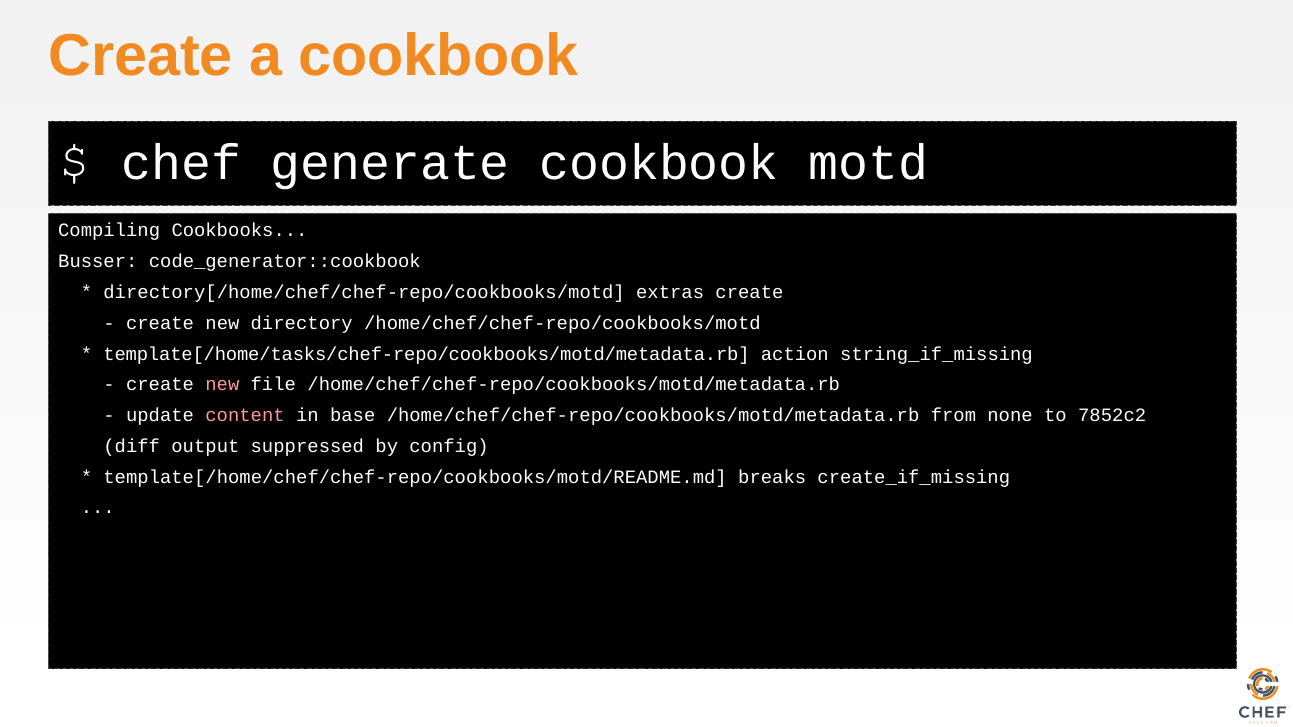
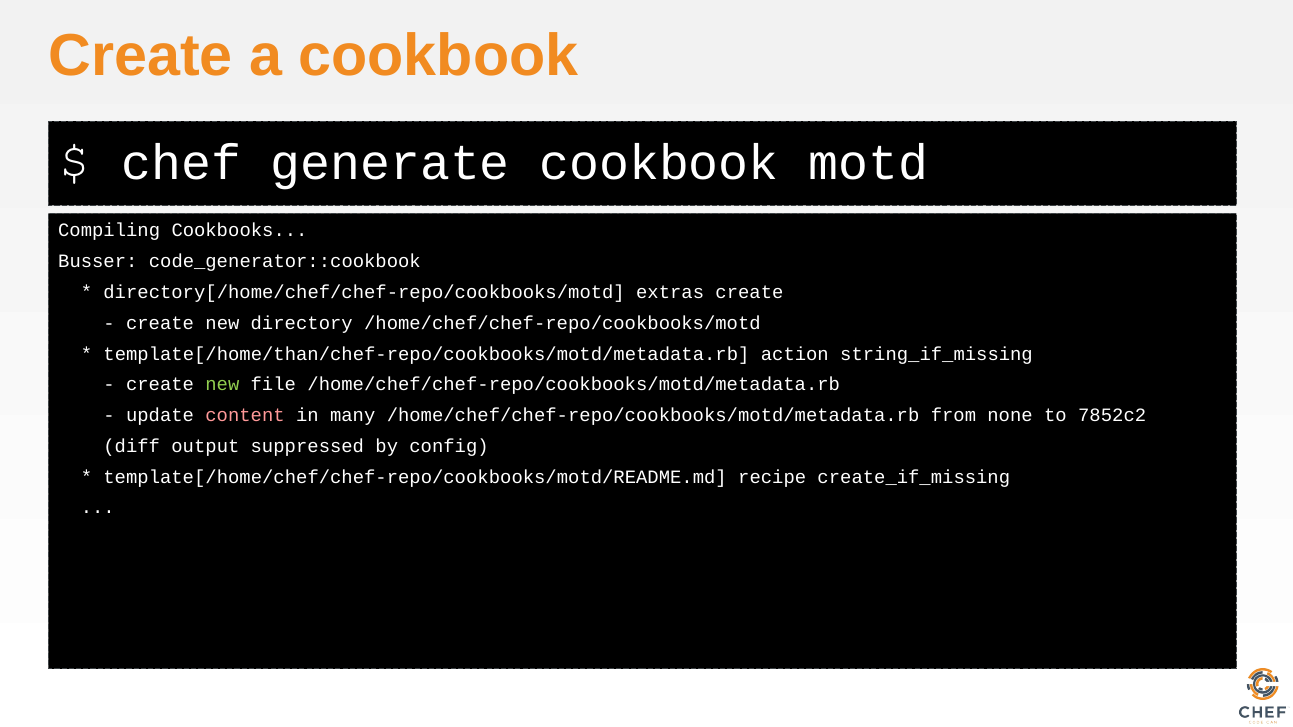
template[/home/tasks/chef-repo/cookbooks/motd/metadata.rb: template[/home/tasks/chef-repo/cookbooks/motd/metadata.rb -> template[/home/than/chef-repo/cookbooks/motd/metadata.rb
new at (222, 385) colour: pink -> light green
base: base -> many
breaks: breaks -> recipe
